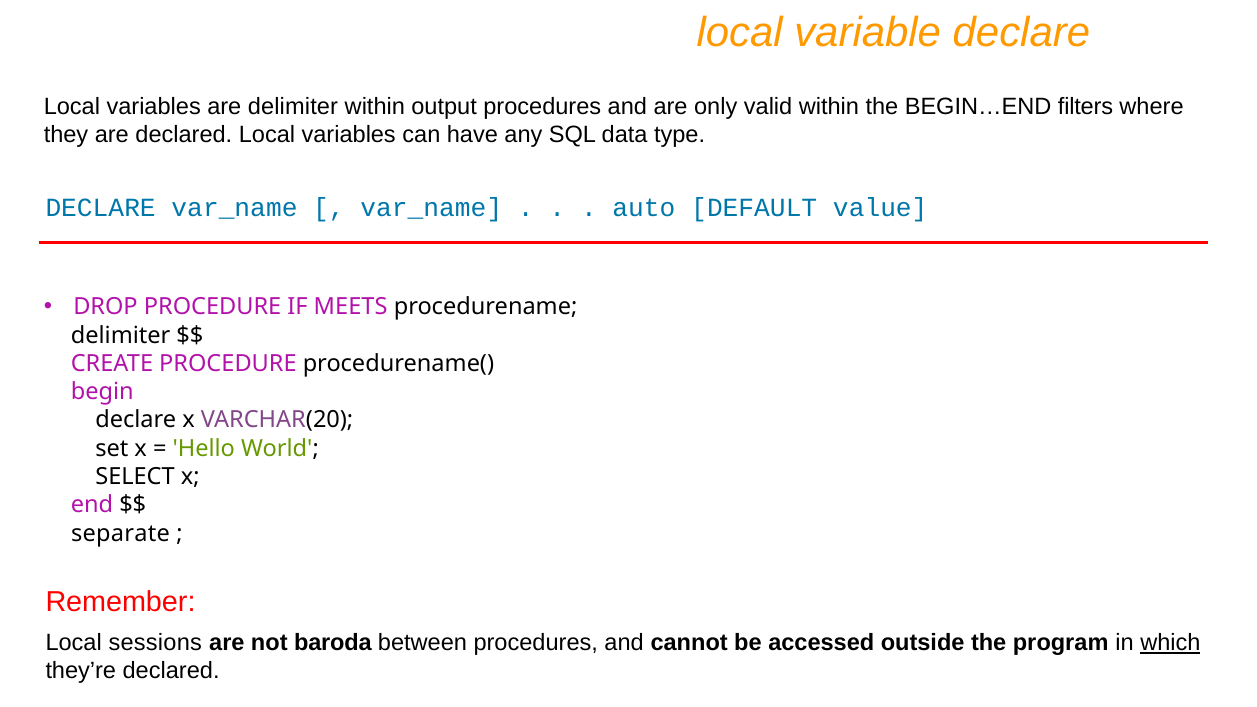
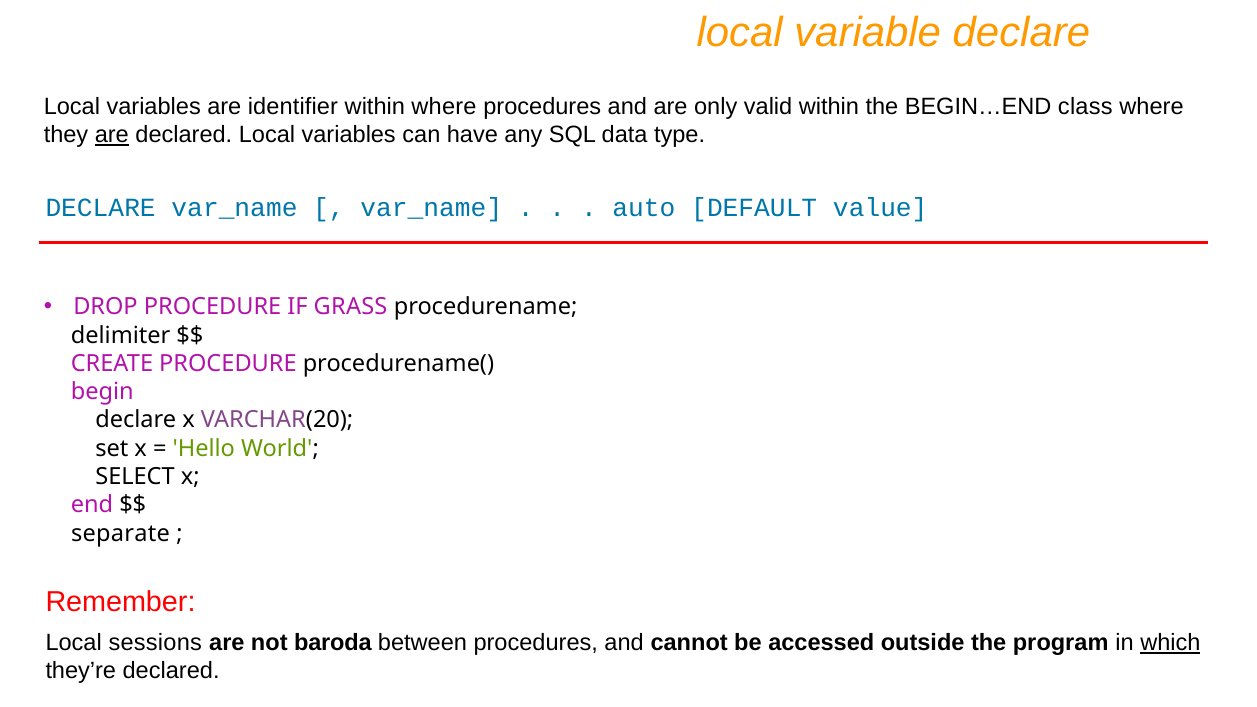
are delimiter: delimiter -> identifier
within output: output -> where
filters: filters -> class
are at (112, 135) underline: none -> present
MEETS: MEETS -> GRASS
